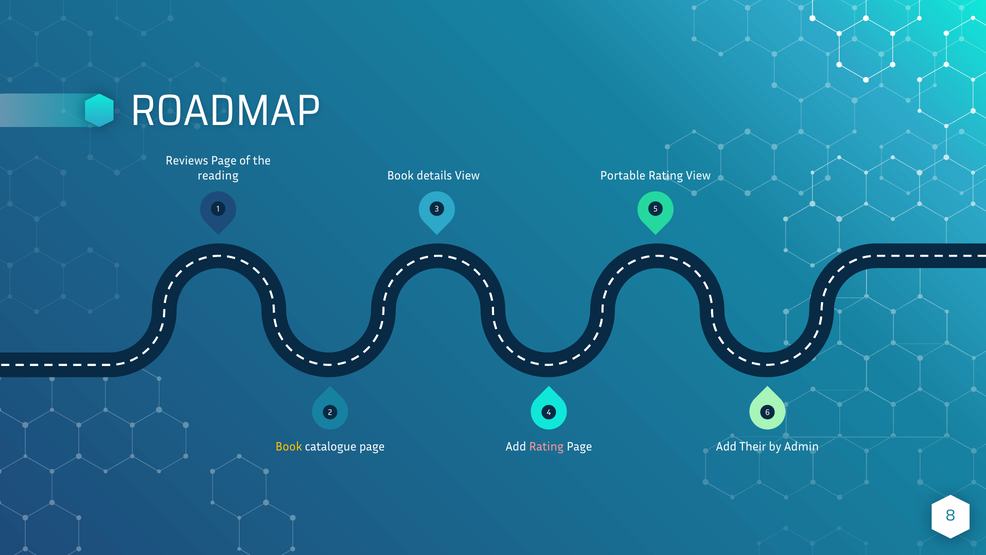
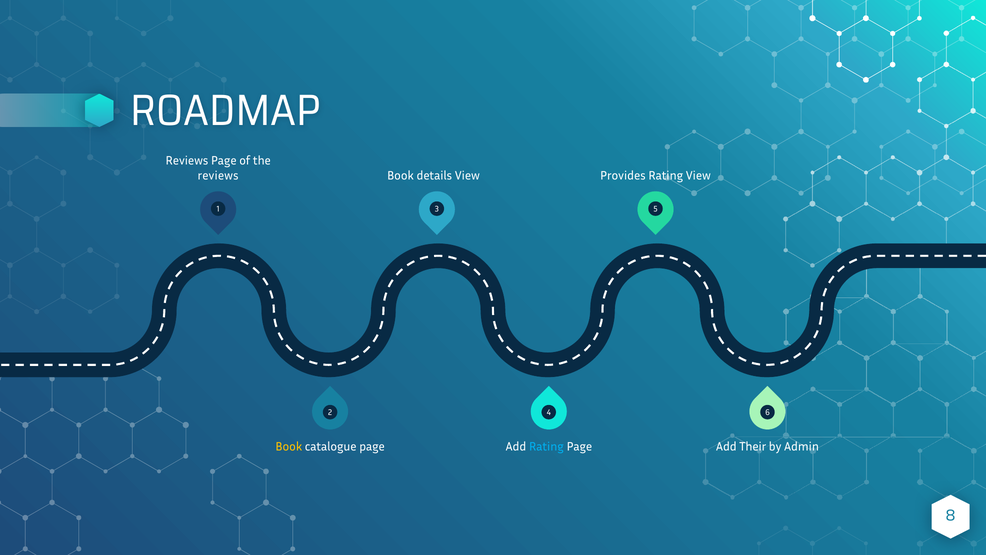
reading at (218, 176): reading -> reviews
Portable: Portable -> Provides
Rating at (546, 446) colour: pink -> light blue
